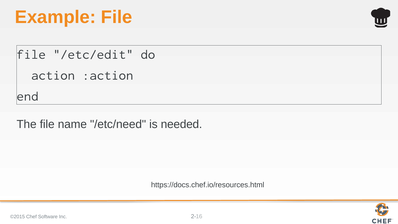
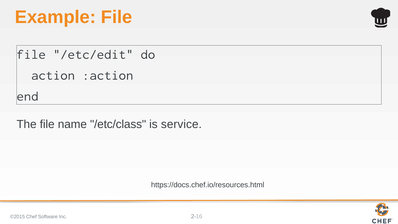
/etc/need: /etc/need -> /etc/class
needed: needed -> service
